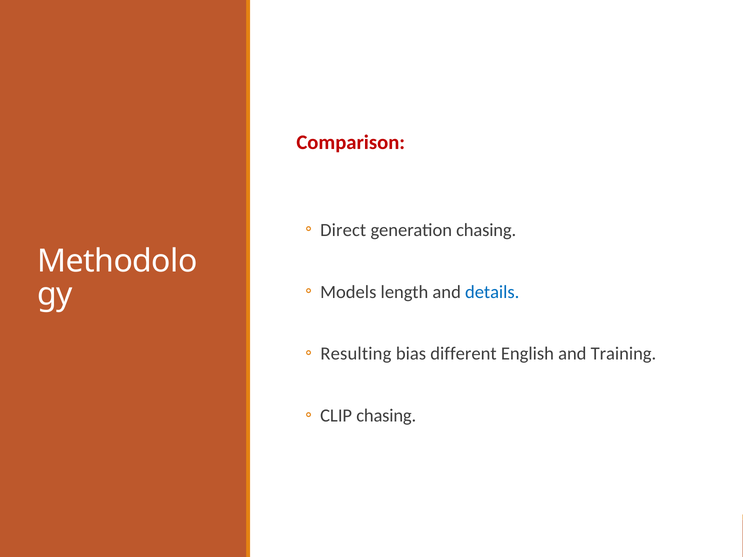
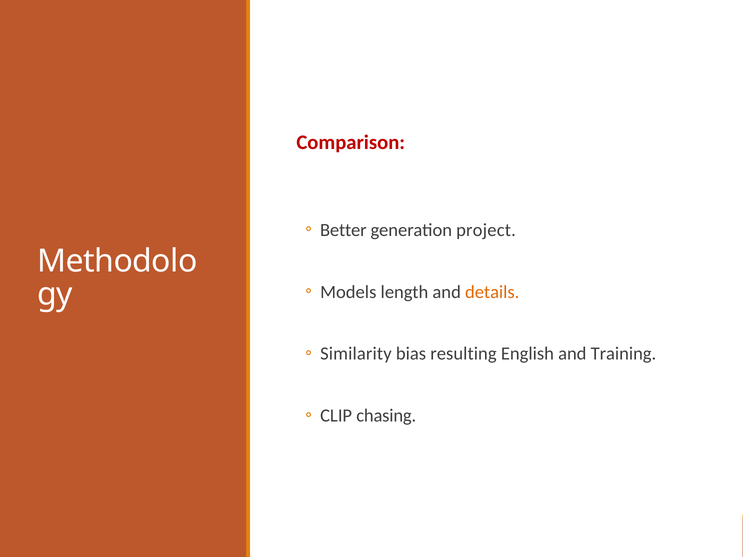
Direct: Direct -> Better
generation chasing: chasing -> project
details colour: blue -> orange
Resulting: Resulting -> Similarity
different: different -> resulting
